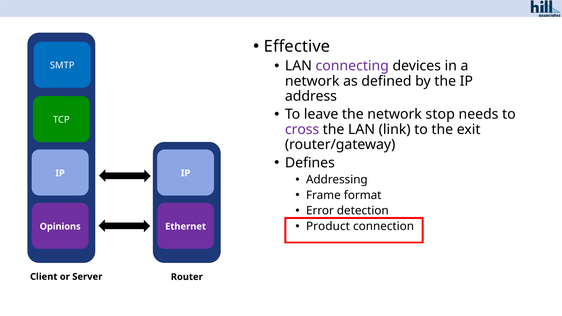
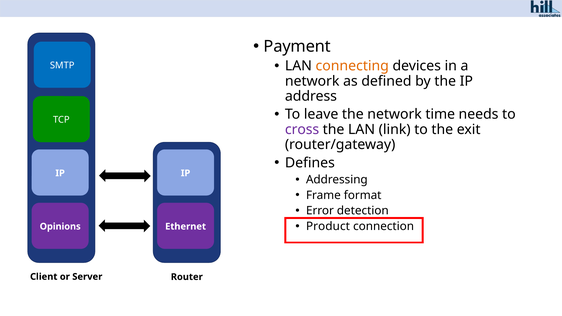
Effective: Effective -> Payment
connecting colour: purple -> orange
stop: stop -> time
